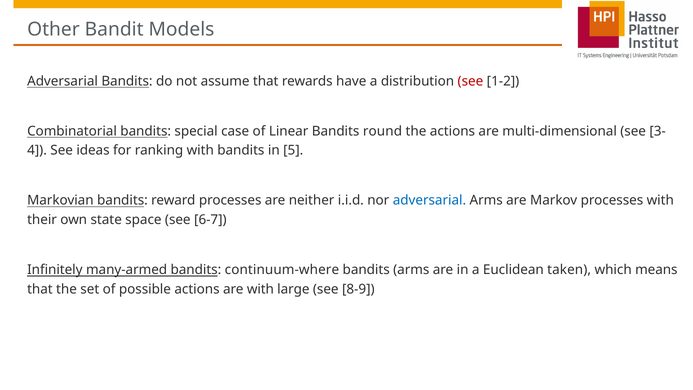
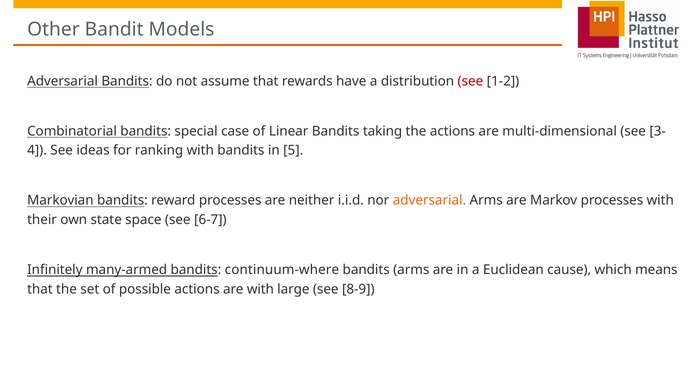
round: round -> taking
adversarial at (429, 200) colour: blue -> orange
taken: taken -> cause
